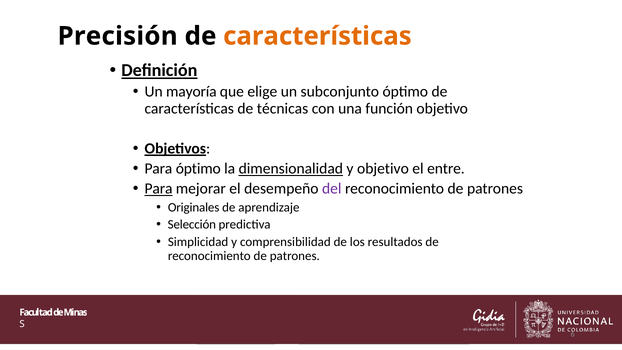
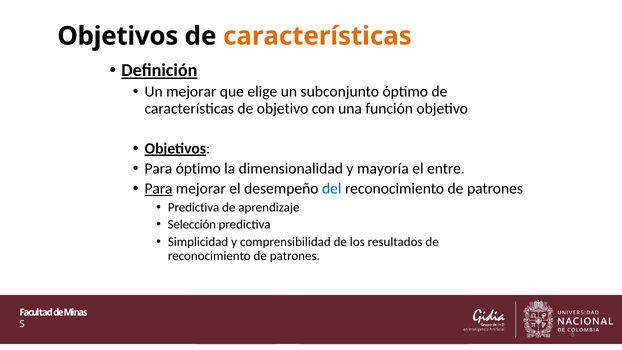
Precisión at (118, 36): Precisión -> Objetivos
Un mayoría: mayoría -> mejorar
de técnicas: técnicas -> objetivo
dimensionalidad underline: present -> none
y objetivo: objetivo -> mayoría
del colour: purple -> blue
Originales at (194, 207): Originales -> Predictiva
